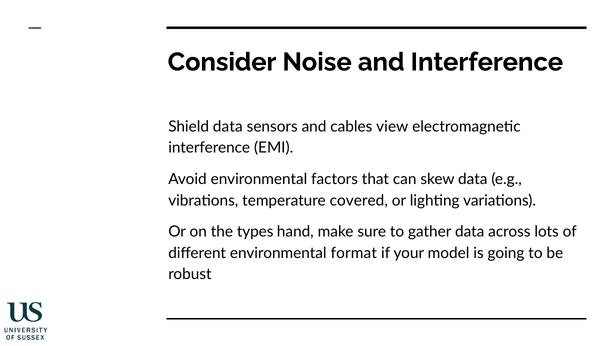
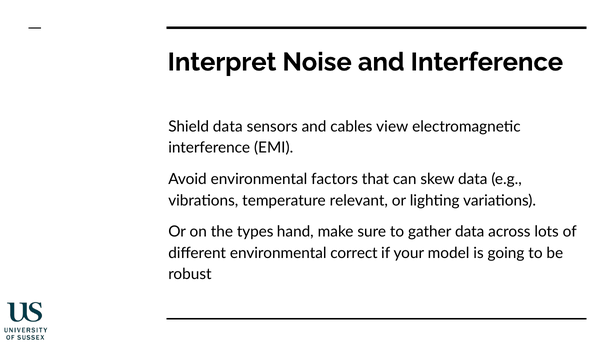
Consider: Consider -> Interpret
covered: covered -> relevant
format: format -> correct
